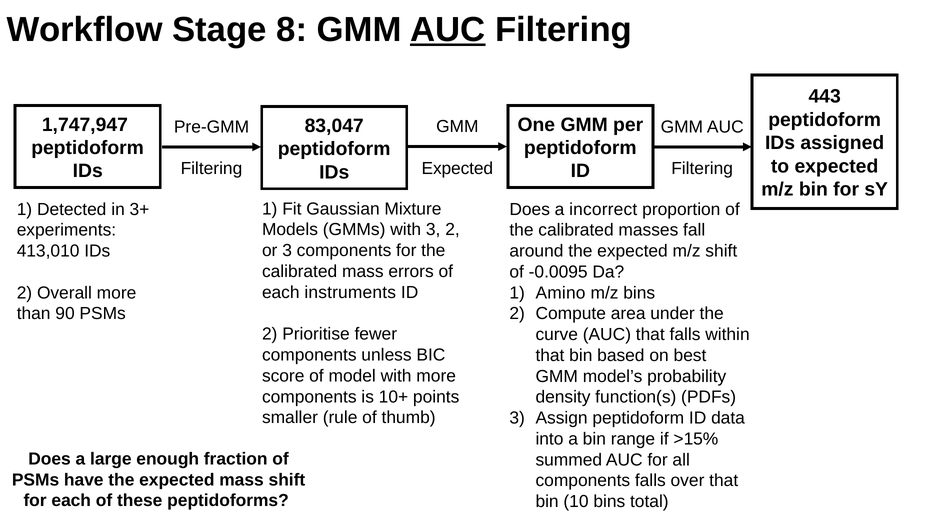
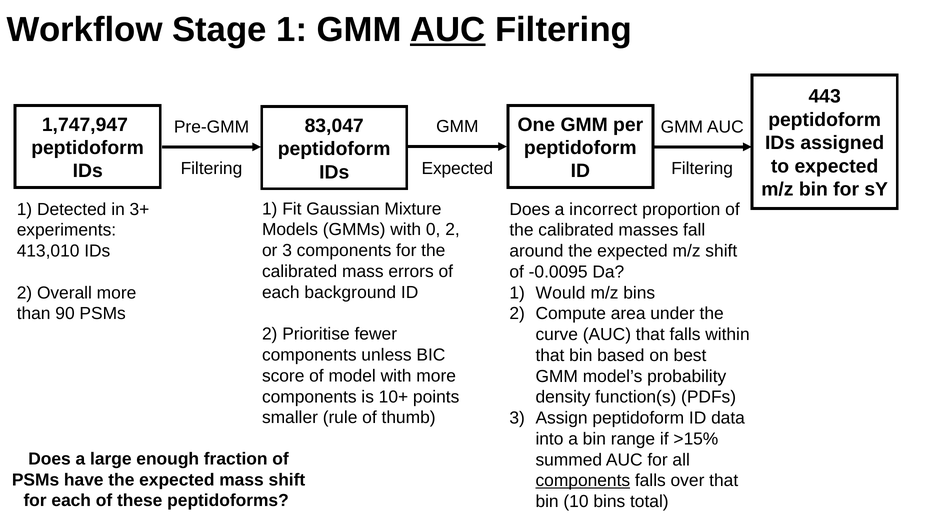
Stage 8: 8 -> 1
with 3: 3 -> 0
instruments: instruments -> background
Amino: Amino -> Would
components at (583, 480) underline: none -> present
